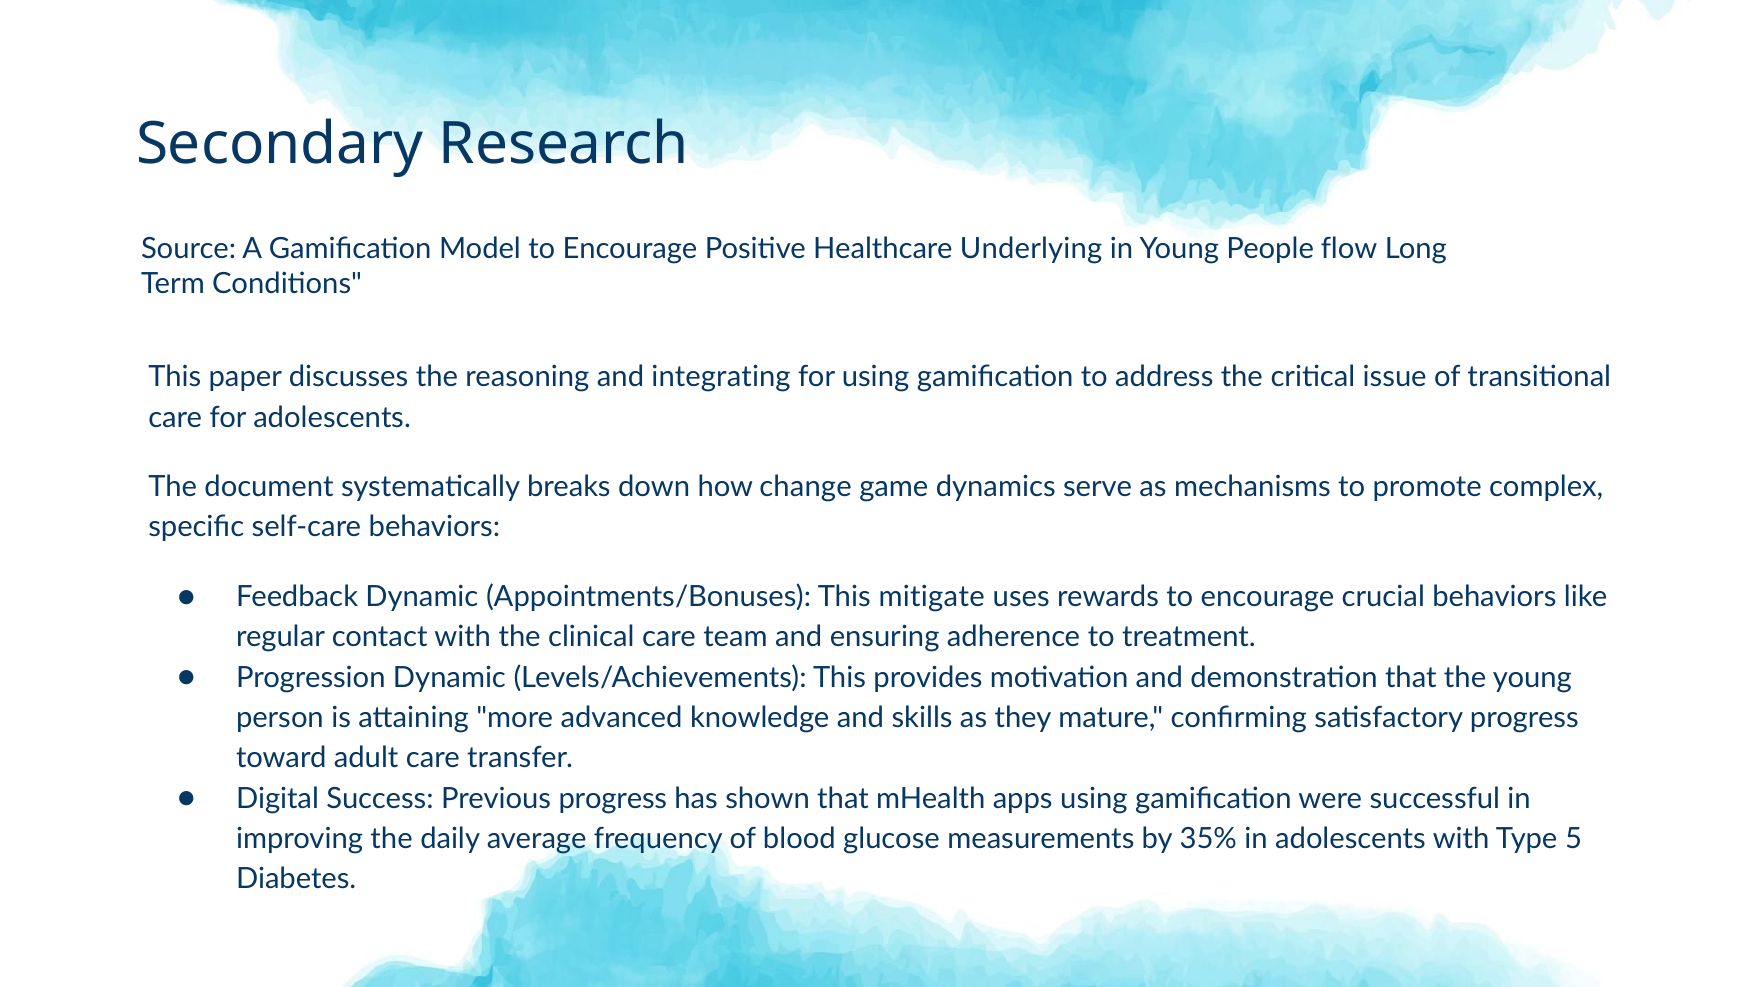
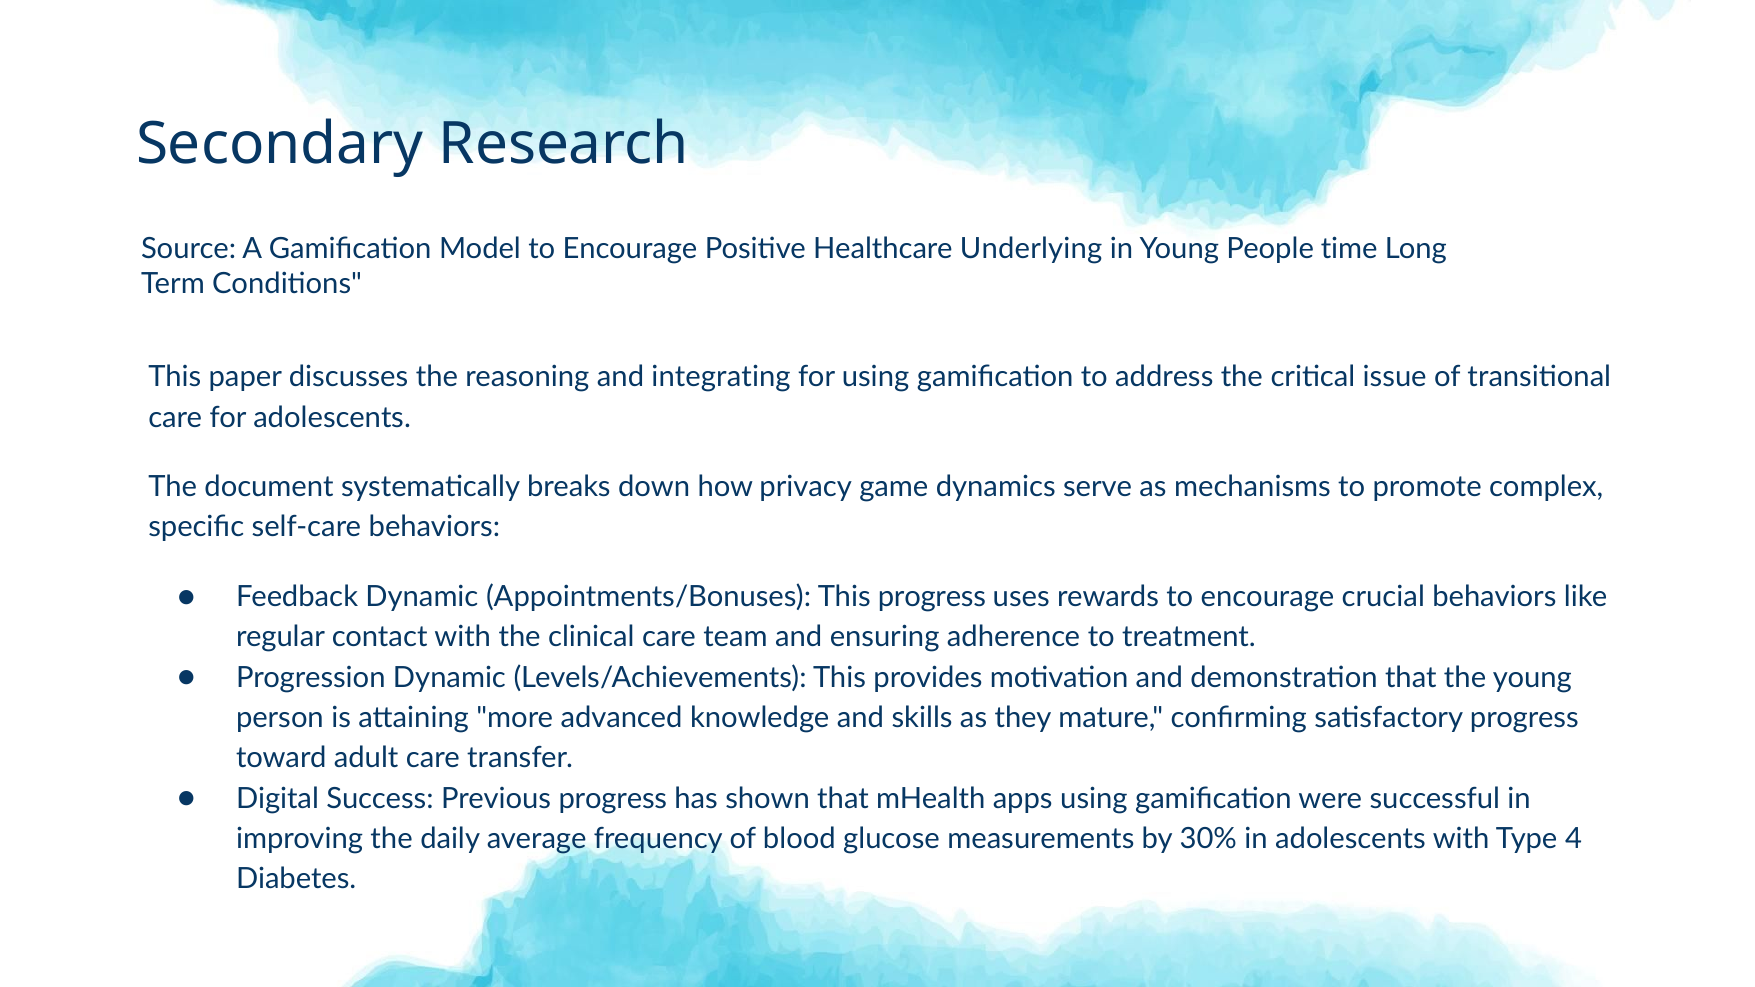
flow: flow -> time
change: change -> privacy
This mitigate: mitigate -> progress
35%: 35% -> 30%
5: 5 -> 4
